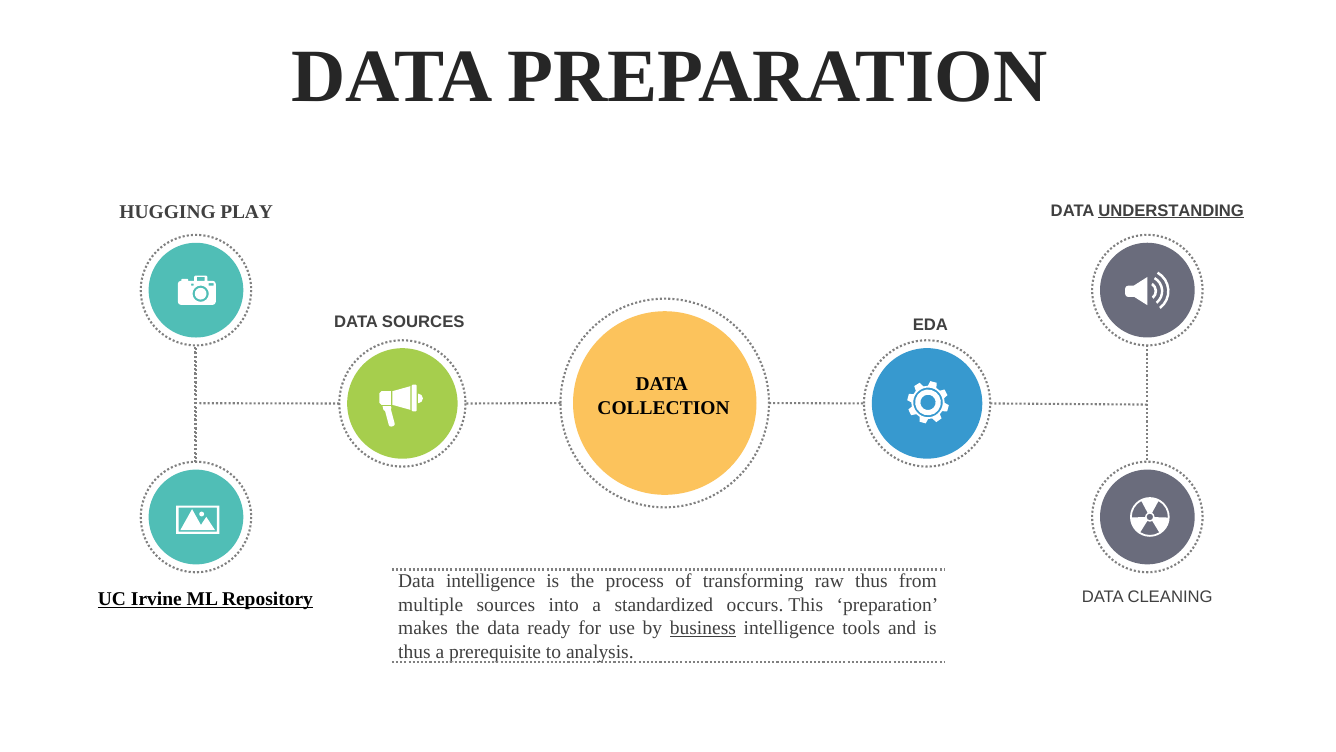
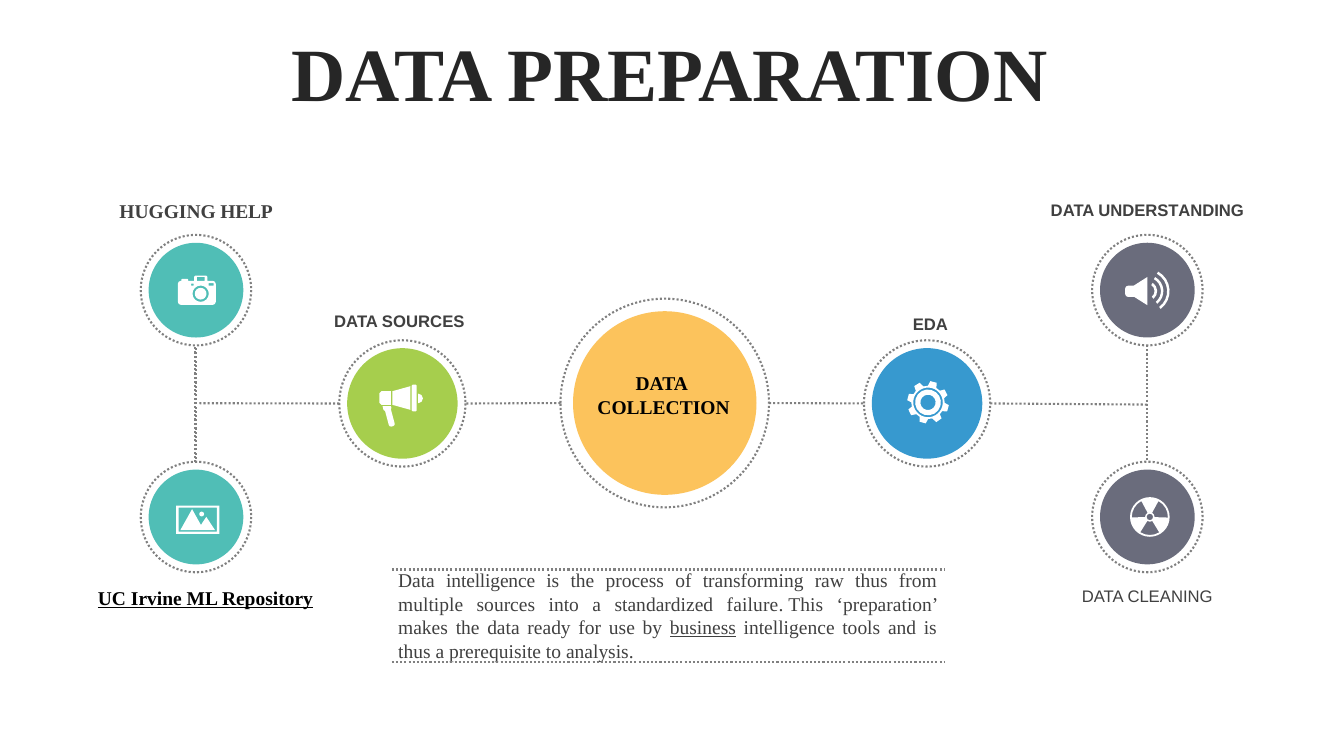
UNDERSTANDING underline: present -> none
PLAY: PLAY -> HELP
occurs: occurs -> failure
